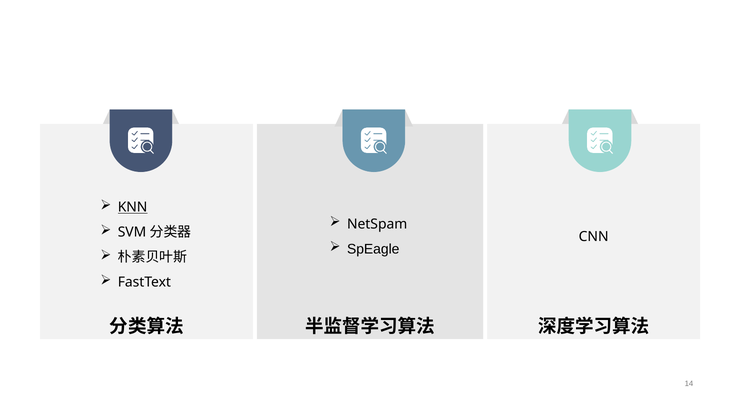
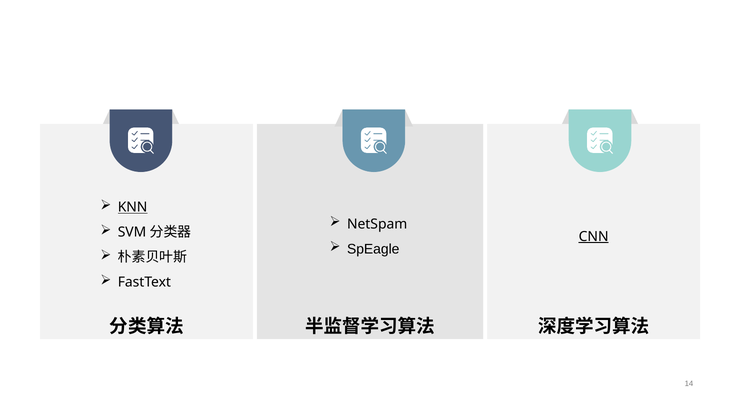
CNN underline: none -> present
